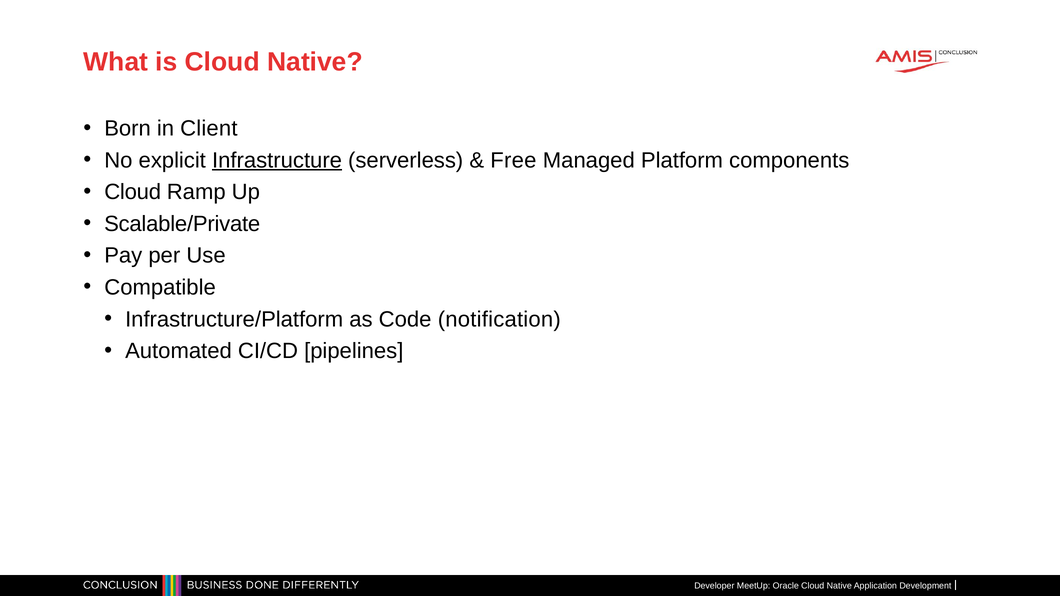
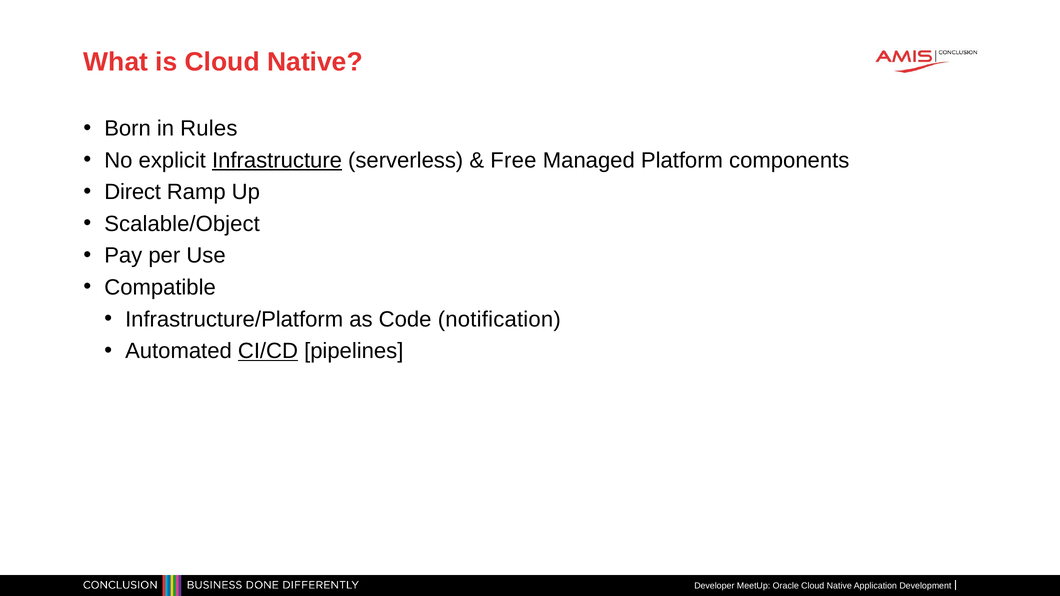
Client: Client -> Rules
Cloud at (133, 192): Cloud -> Direct
Scalable/Private: Scalable/Private -> Scalable/Object
CI/CD underline: none -> present
